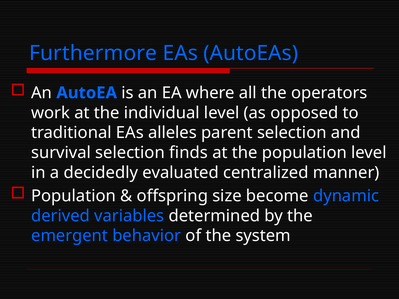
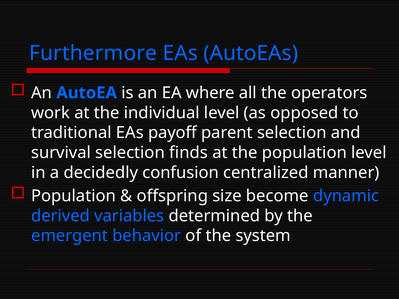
alleles: alleles -> payoff
evaluated: evaluated -> confusion
